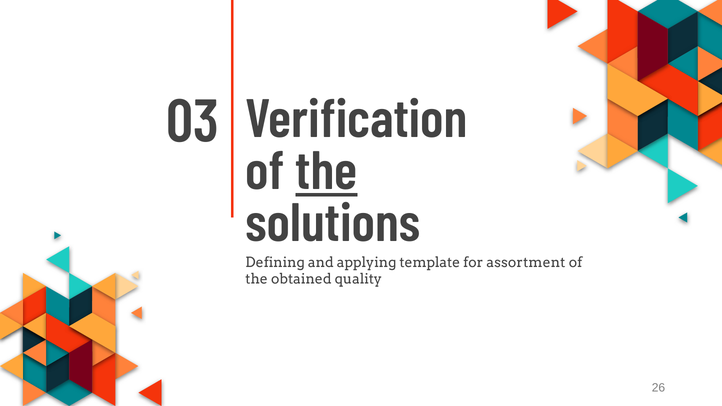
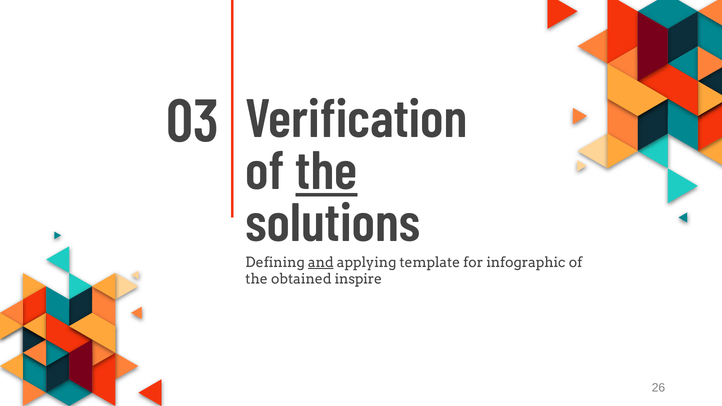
and underline: none -> present
assortment: assortment -> infographic
quality: quality -> inspire
